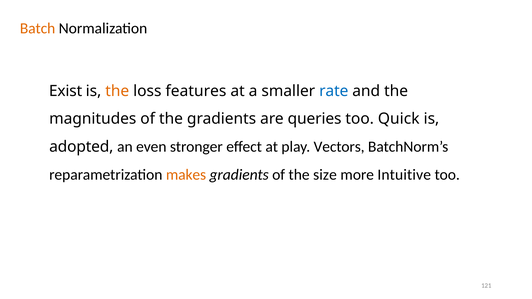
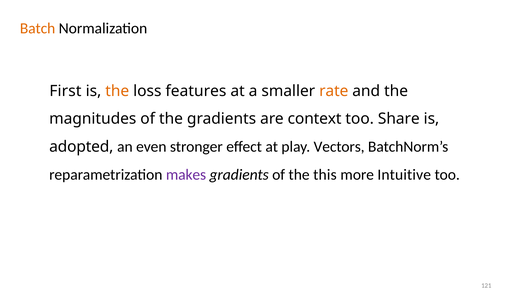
Exist: Exist -> First
rate colour: blue -> orange
queries: queries -> context
Quick: Quick -> Share
makes colour: orange -> purple
size: size -> this
